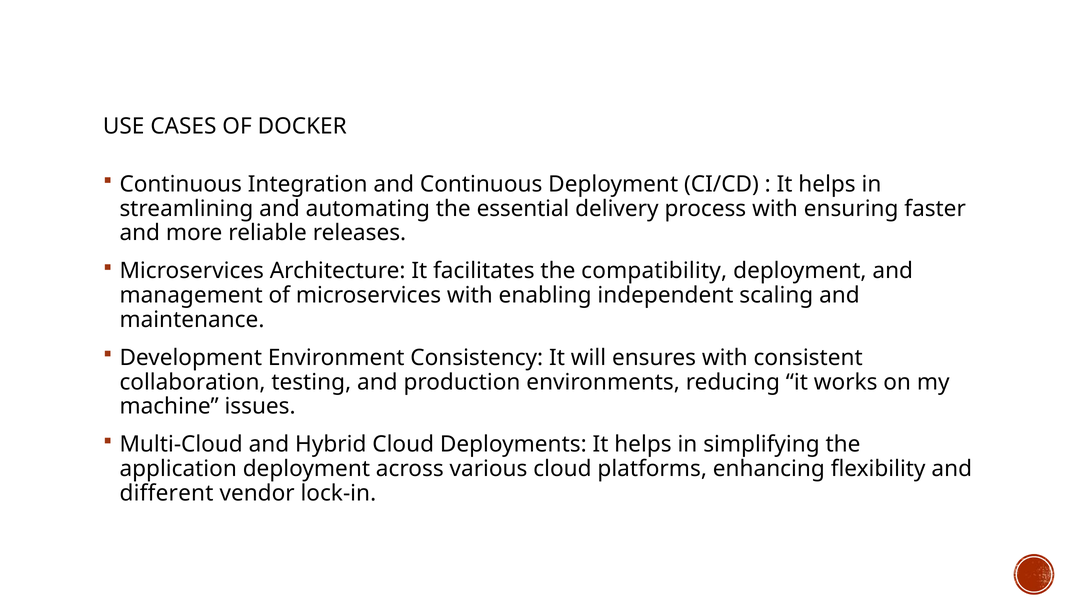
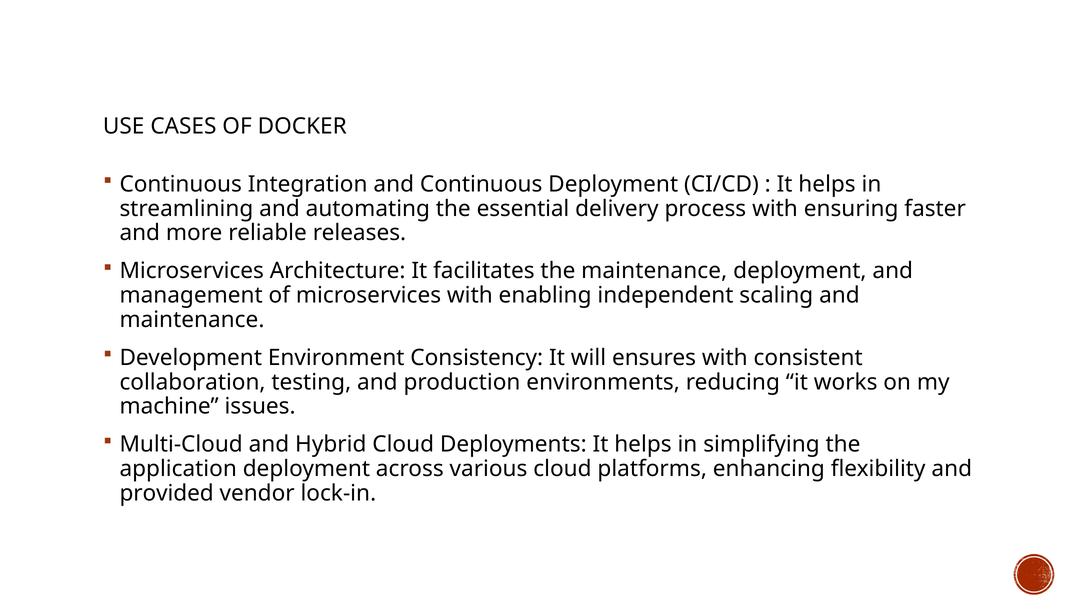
the compatibility: compatibility -> maintenance
different: different -> provided
